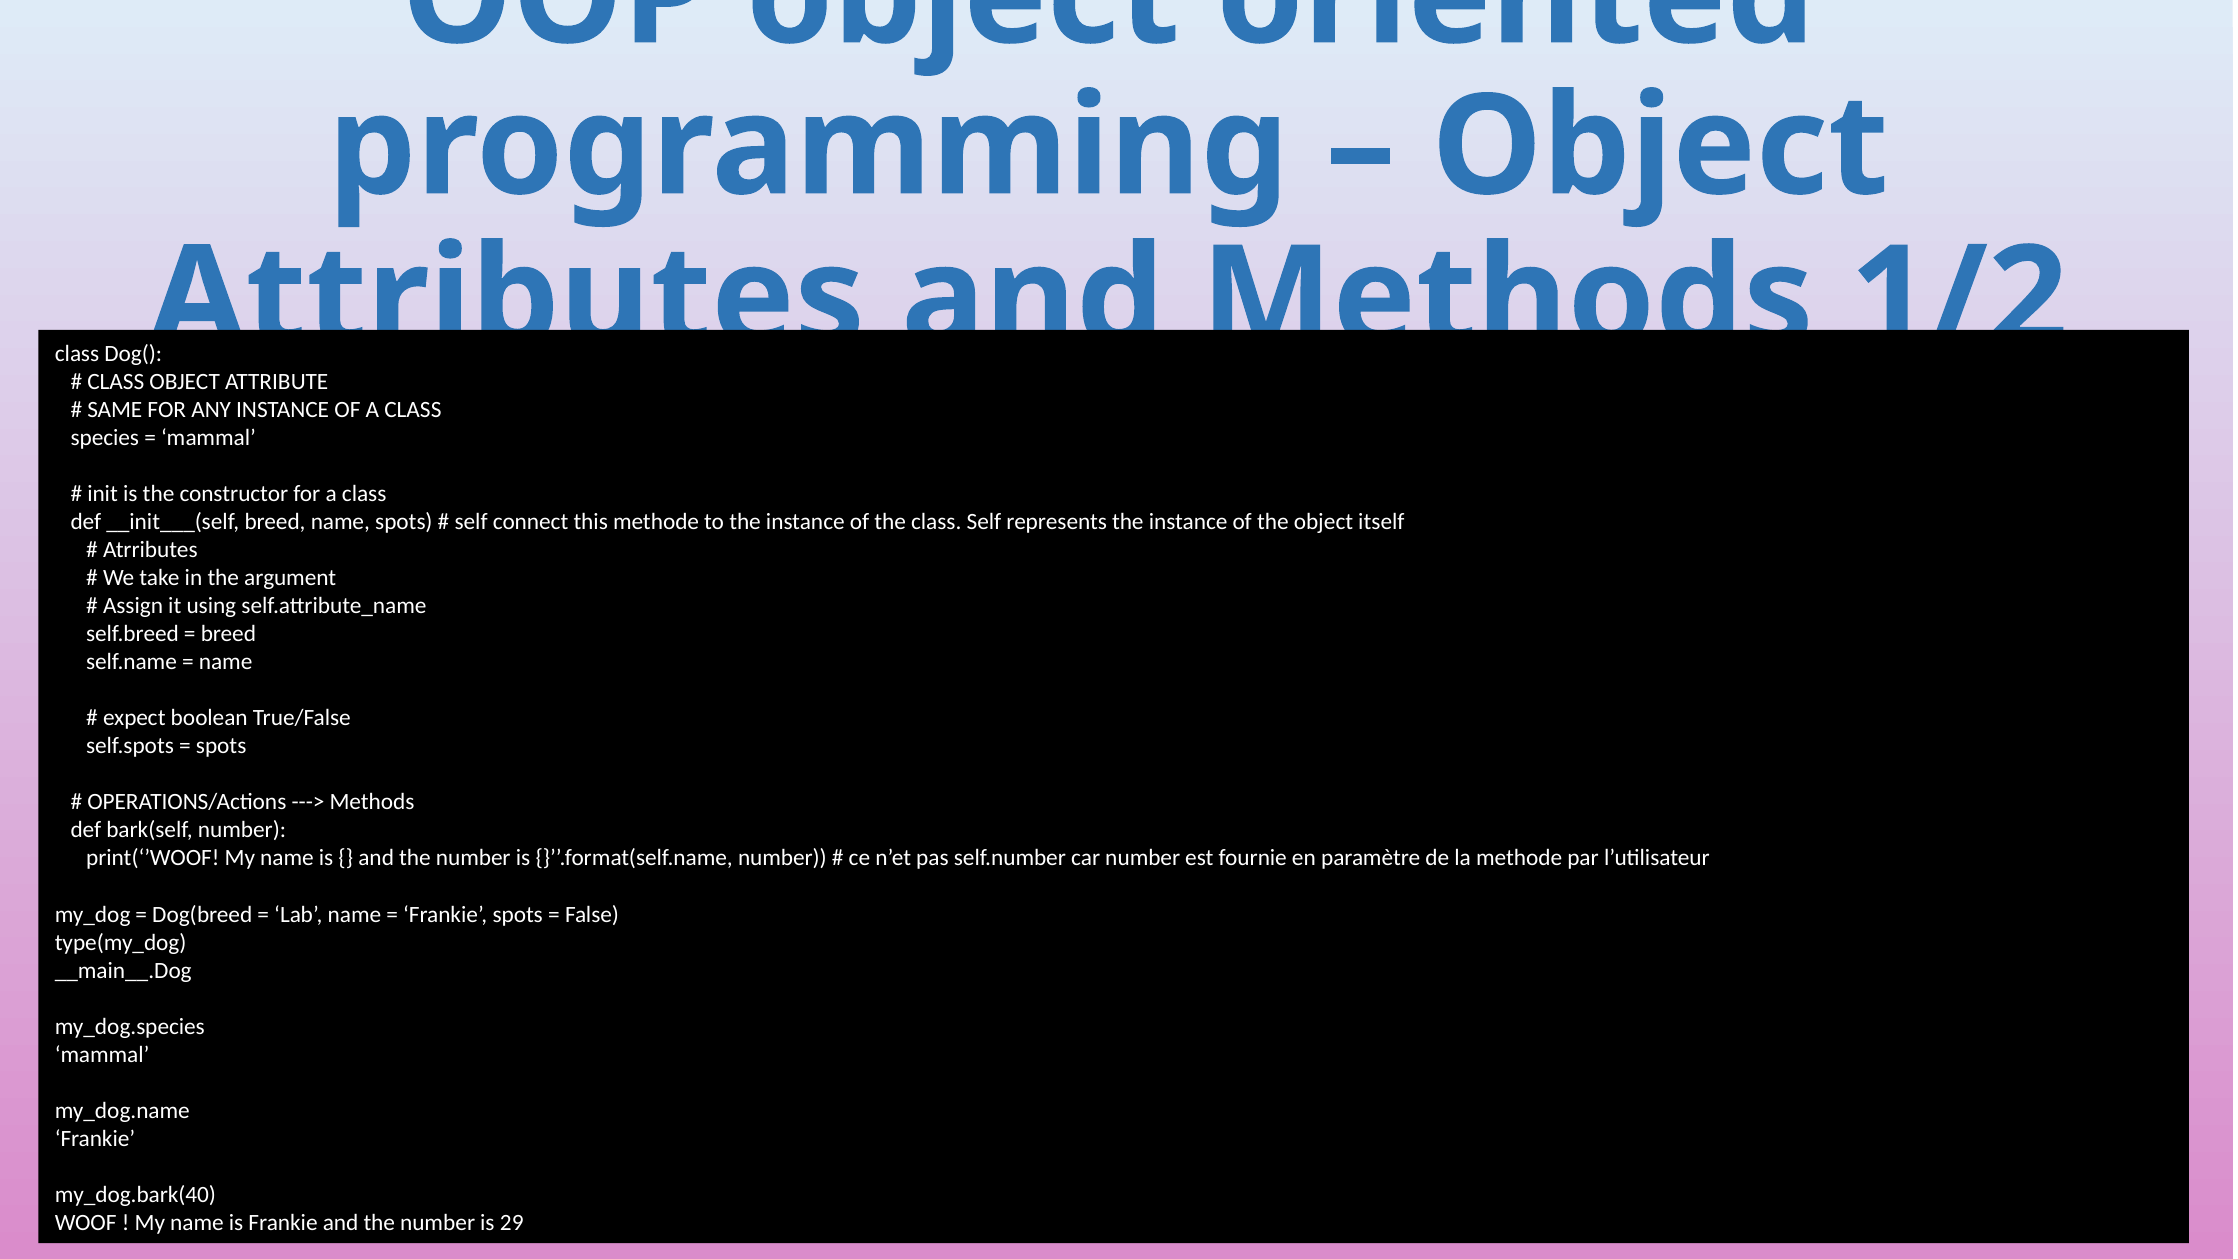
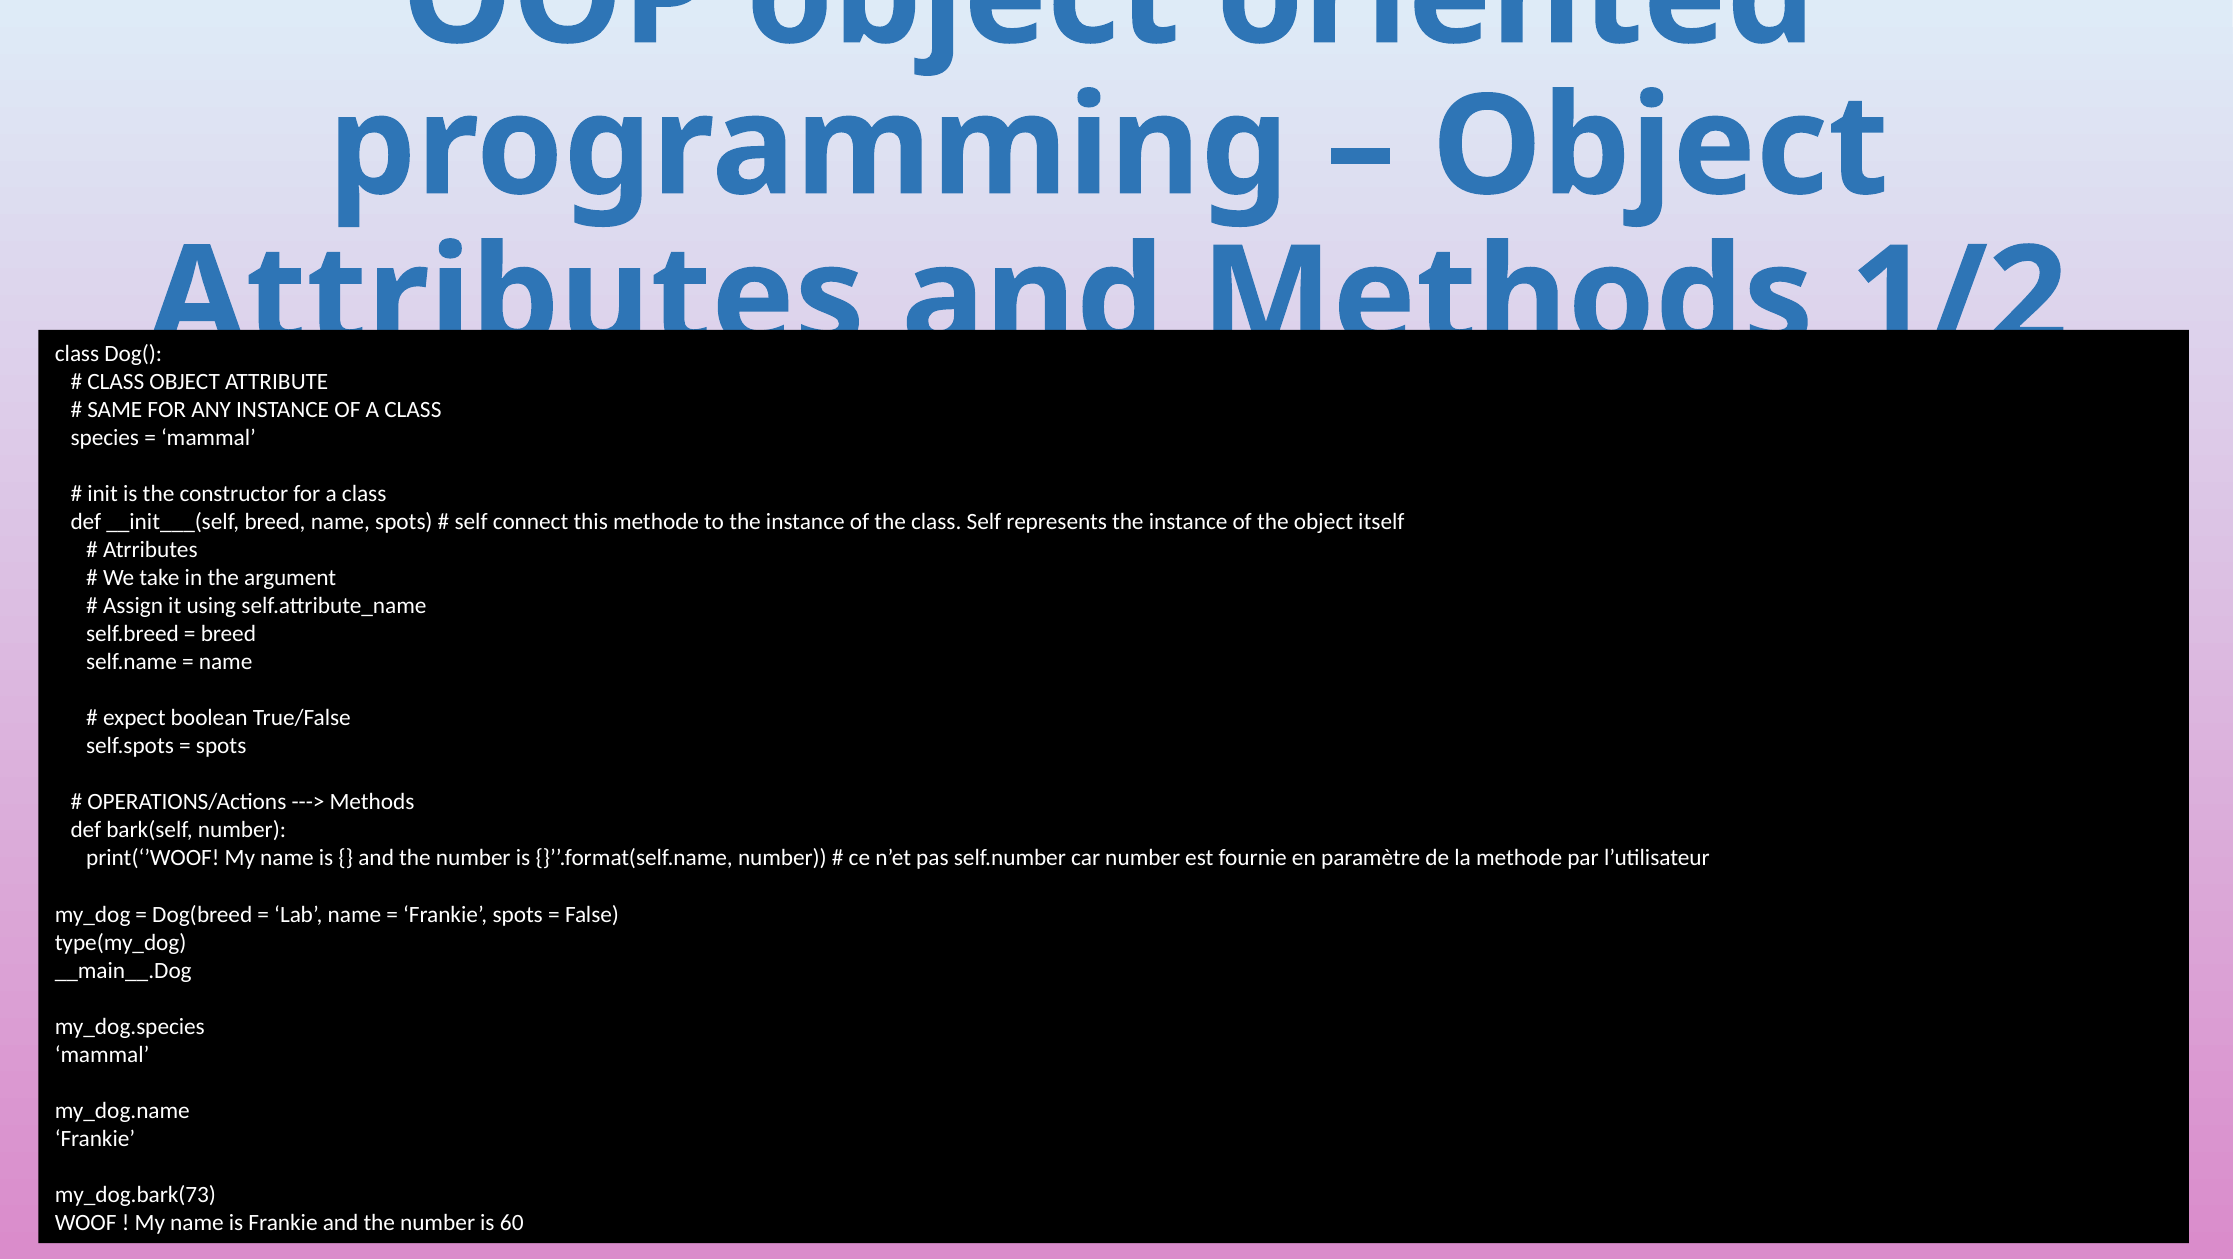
my_dog.bark(40: my_dog.bark(40 -> my_dog.bark(73
29: 29 -> 60
